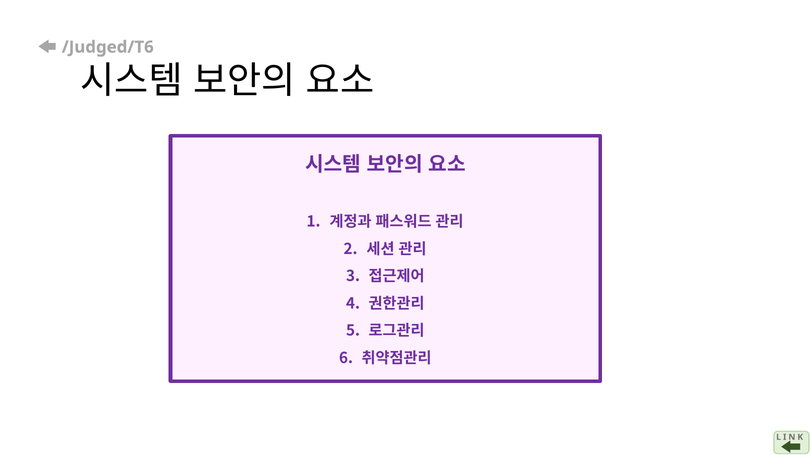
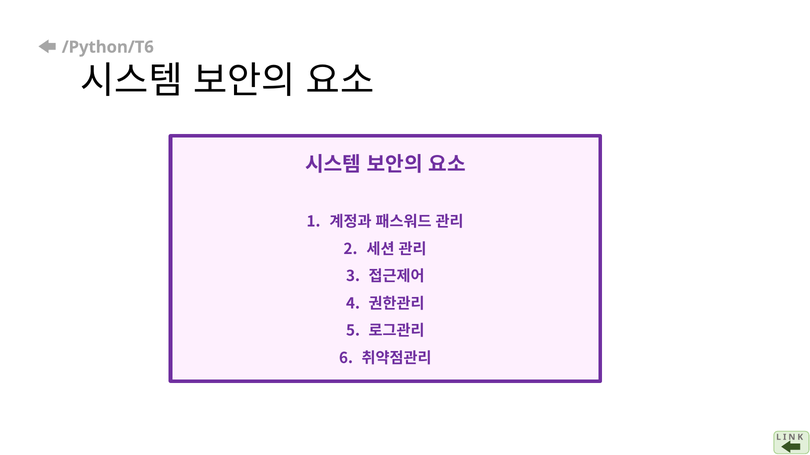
/Judged/T6: /Judged/T6 -> /Python/T6
